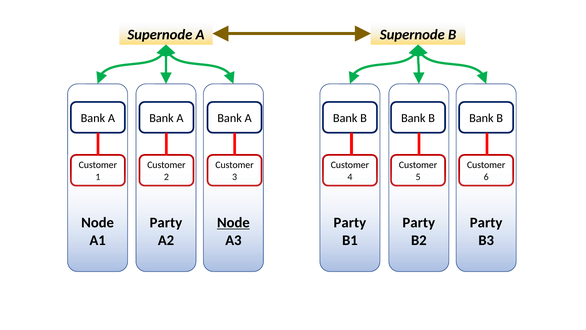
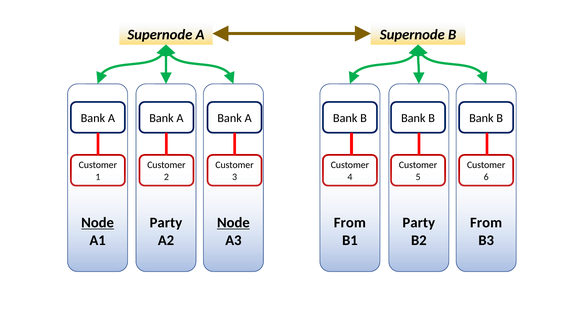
Node at (98, 222) underline: none -> present
Party at (350, 222): Party -> From
Party at (486, 222): Party -> From
